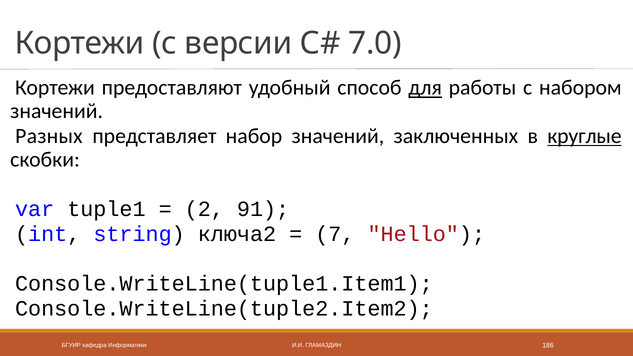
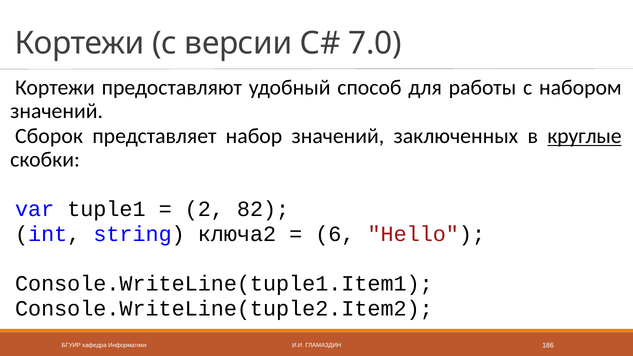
для underline: present -> none
Разных: Разных -> Сборок
91: 91 -> 82
7: 7 -> 6
